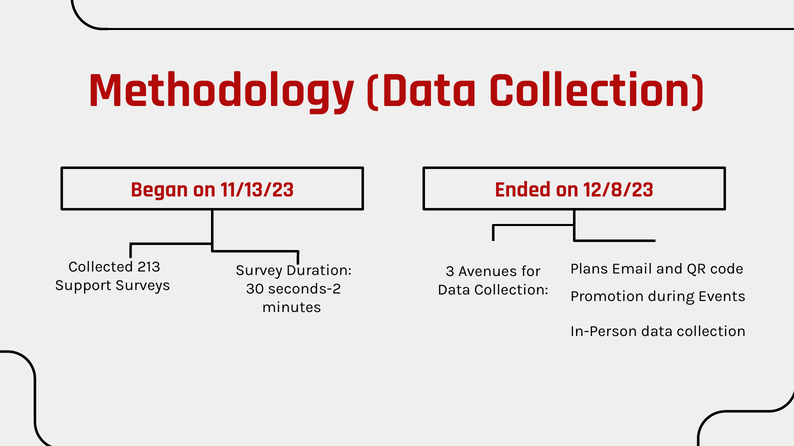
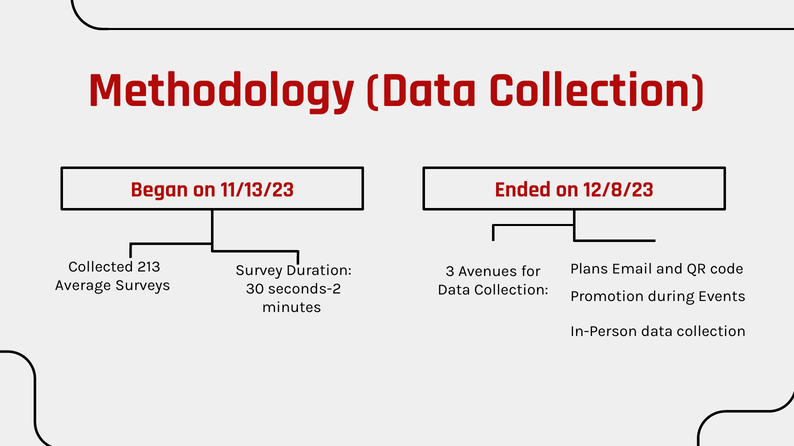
Support: Support -> Average
